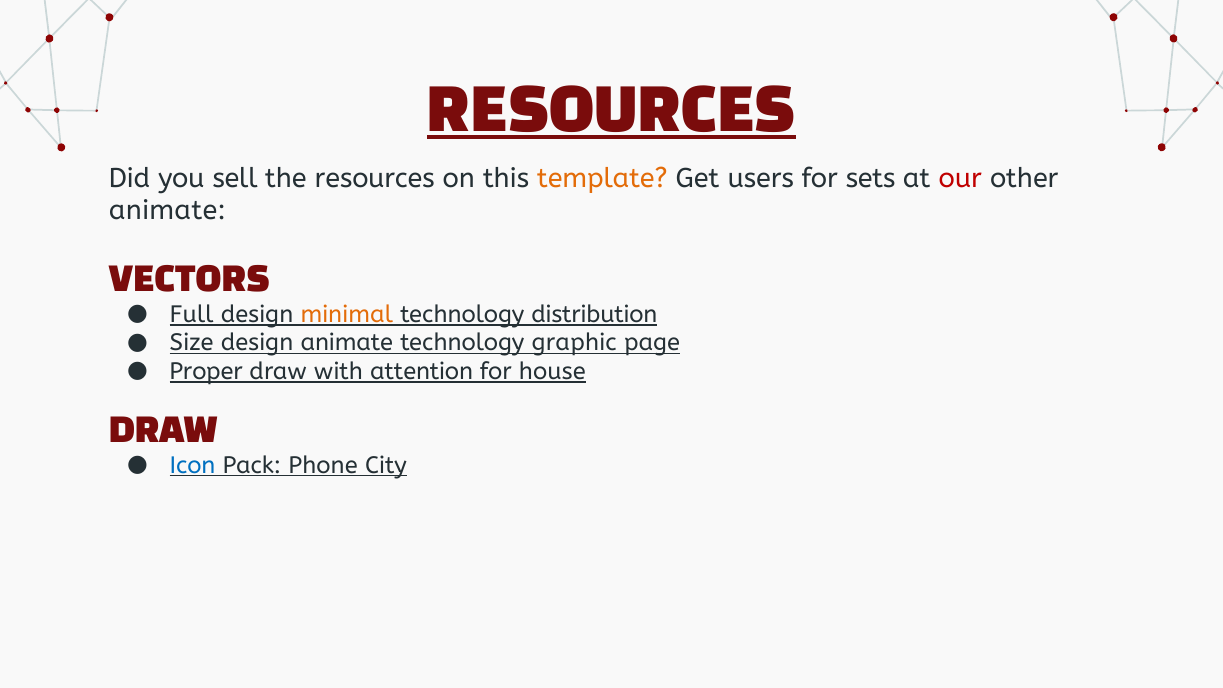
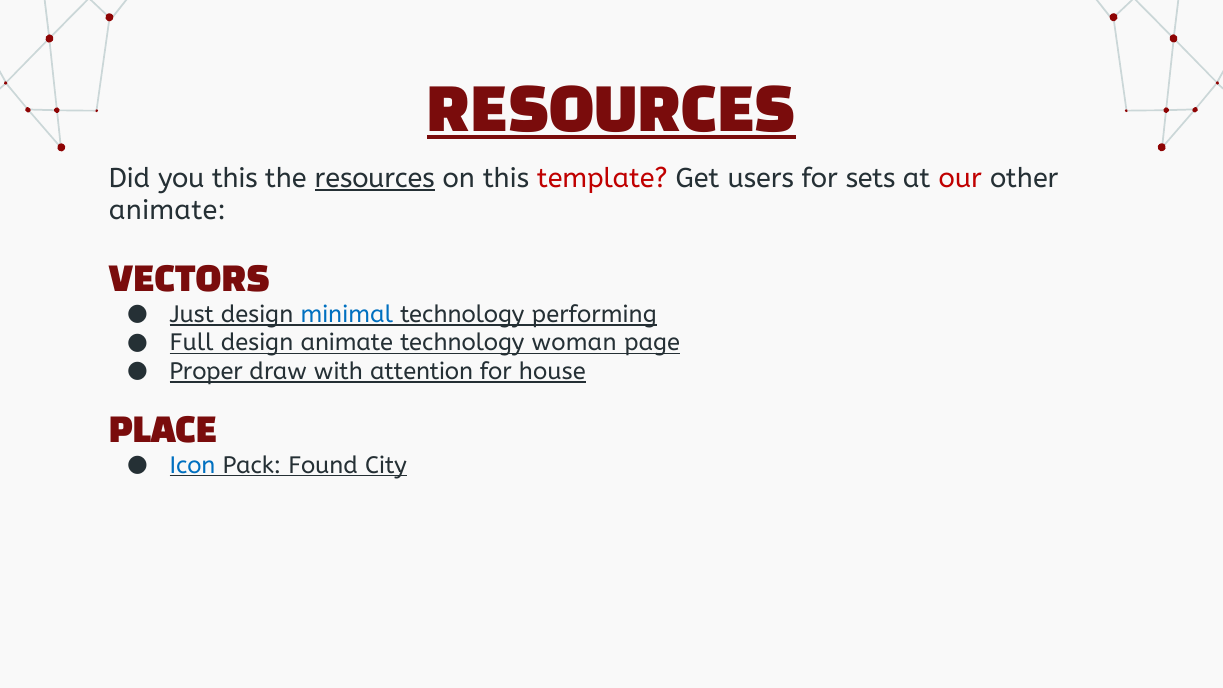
you sell: sell -> this
resources at (375, 178) underline: none -> present
template colour: orange -> red
Full: Full -> Just
minimal colour: orange -> blue
distribution: distribution -> performing
Size: Size -> Full
graphic: graphic -> woman
DRAW at (163, 431): DRAW -> PLACE
Phone: Phone -> Found
